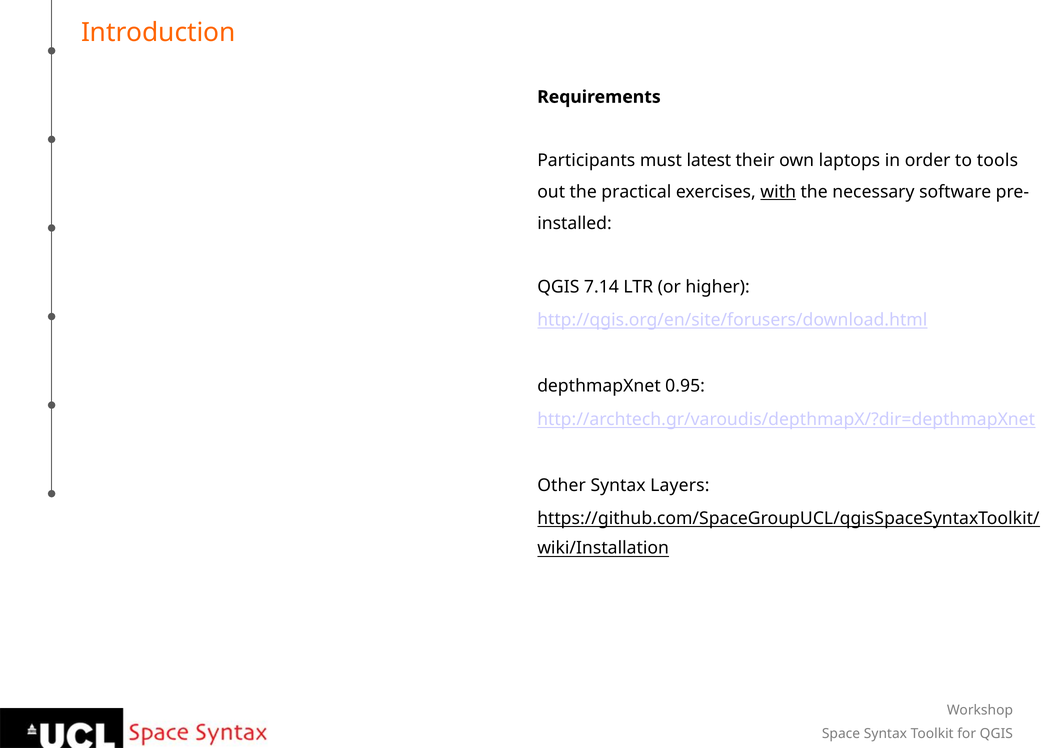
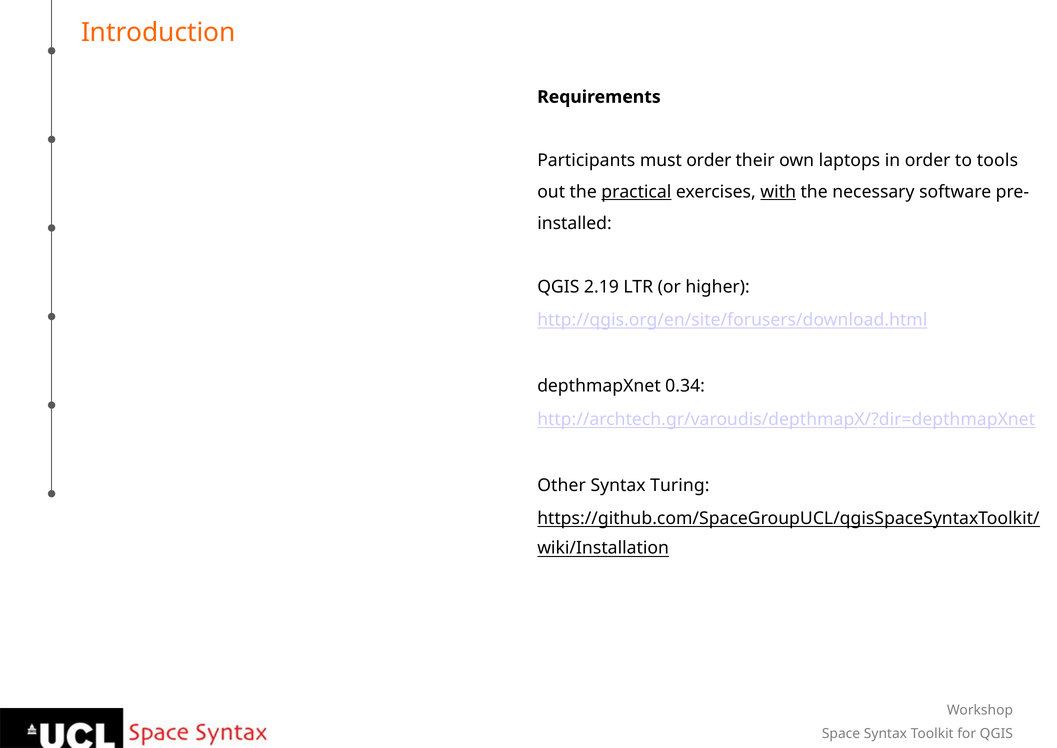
must latest: latest -> order
practical underline: none -> present
7.14: 7.14 -> 2.19
0.95: 0.95 -> 0.34
Layers: Layers -> Turing
